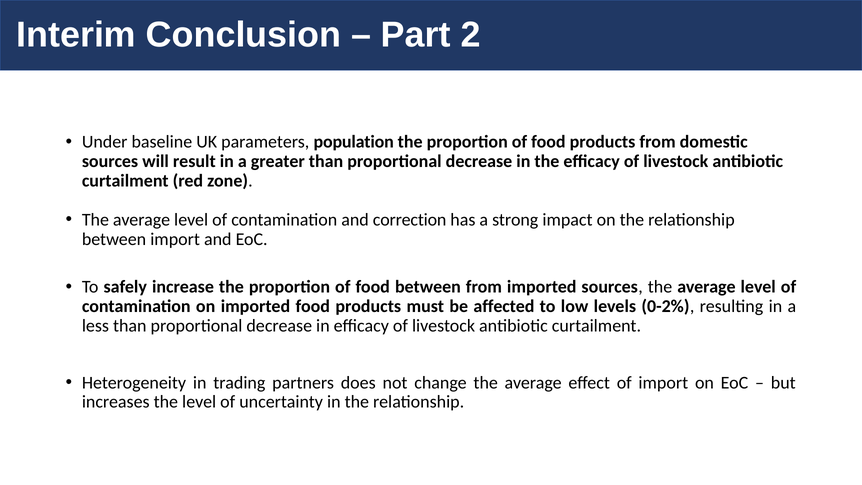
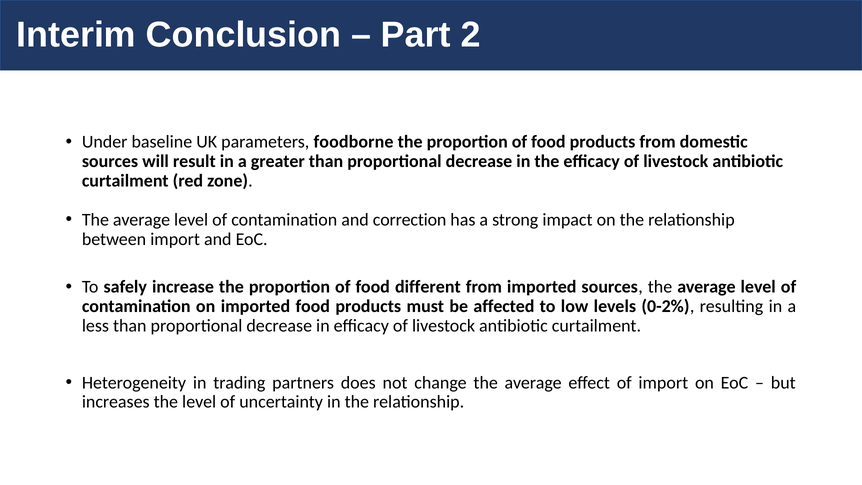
population: population -> foodborne
food between: between -> different
